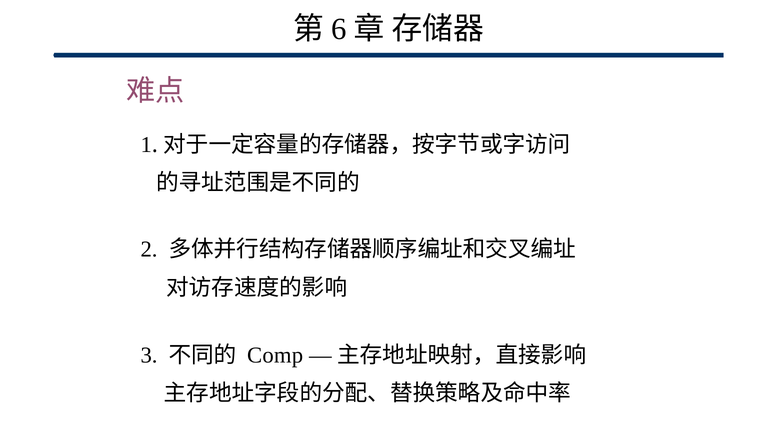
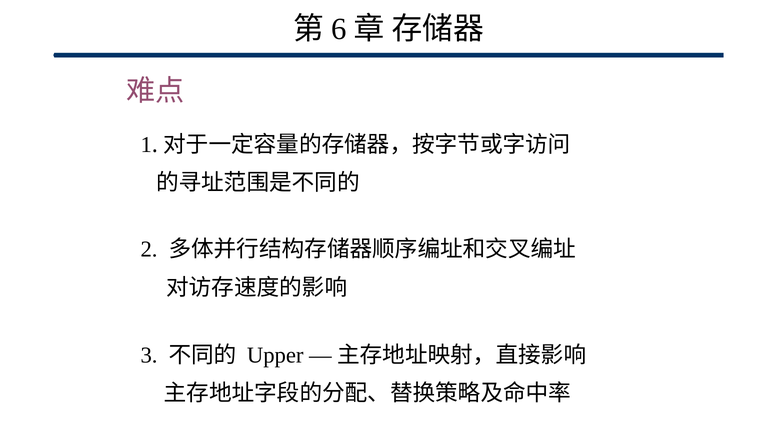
Comp: Comp -> Upper
